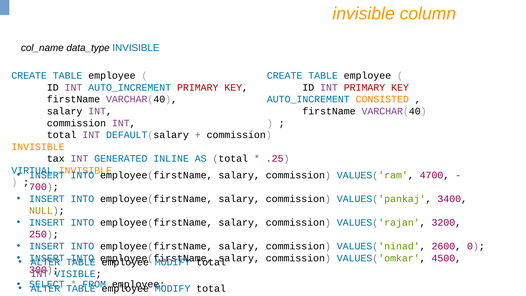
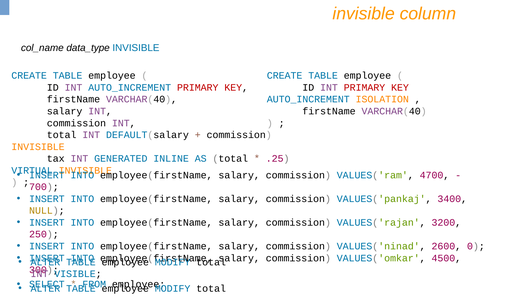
CONSISTED: CONSISTED -> ISOLATION
